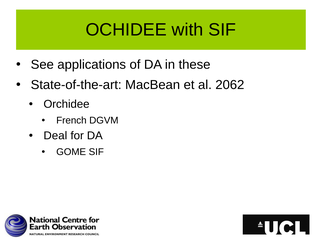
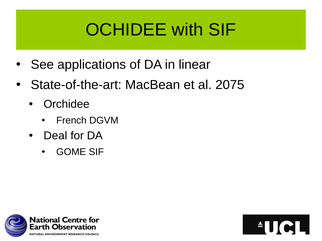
these: these -> linear
2062: 2062 -> 2075
